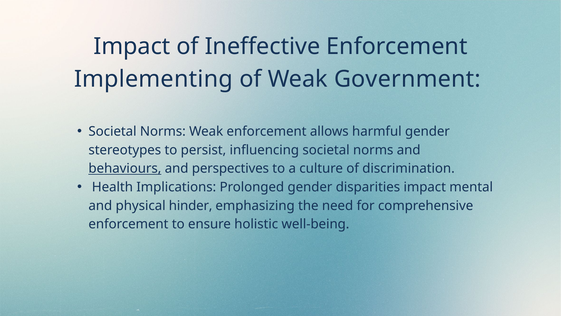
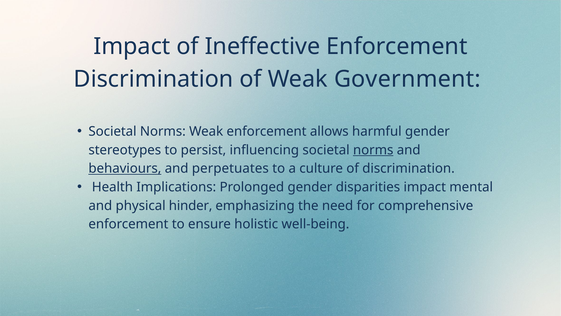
Implementing at (153, 79): Implementing -> Discrimination
norms at (373, 150) underline: none -> present
perspectives: perspectives -> perpetuates
